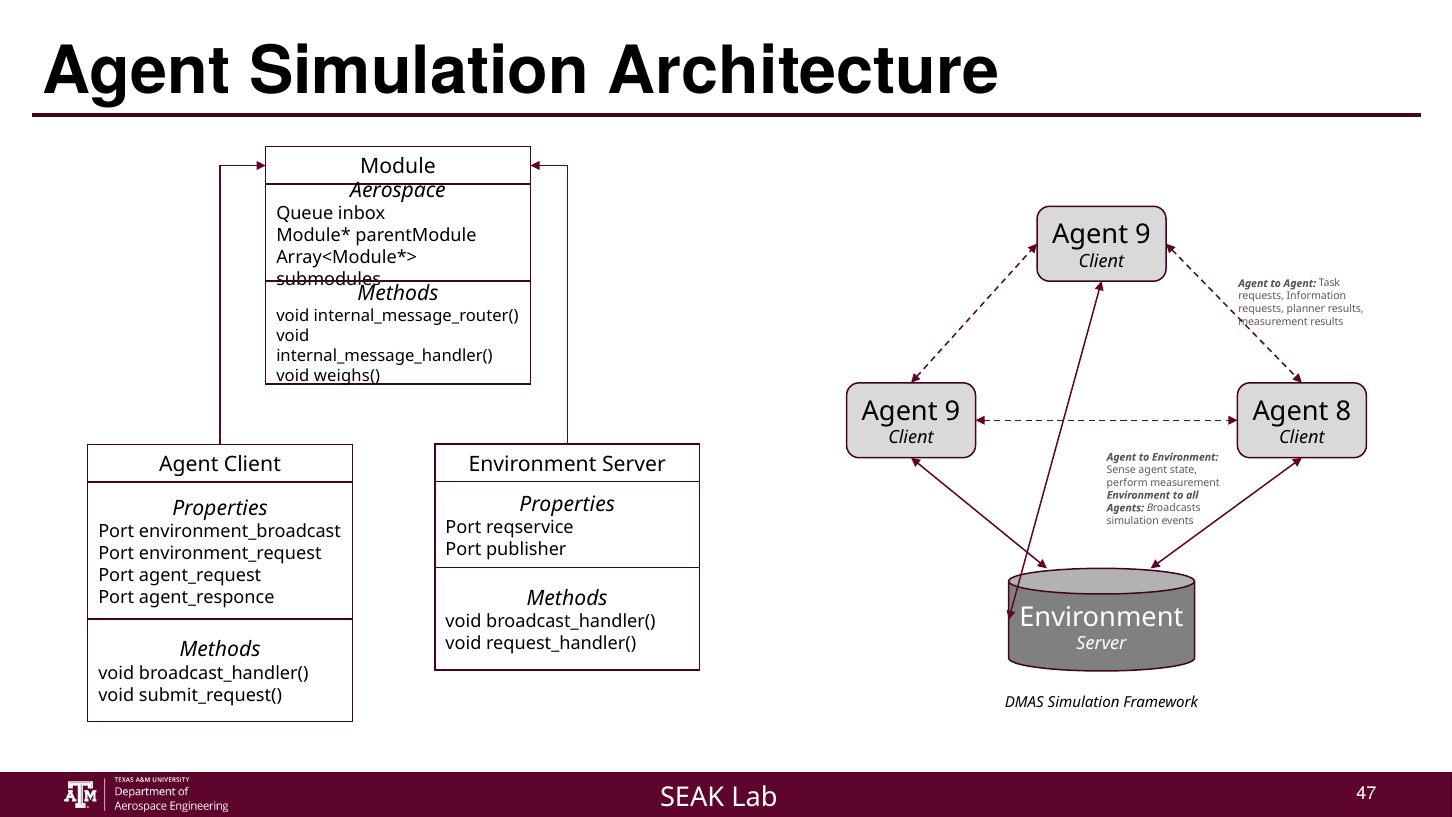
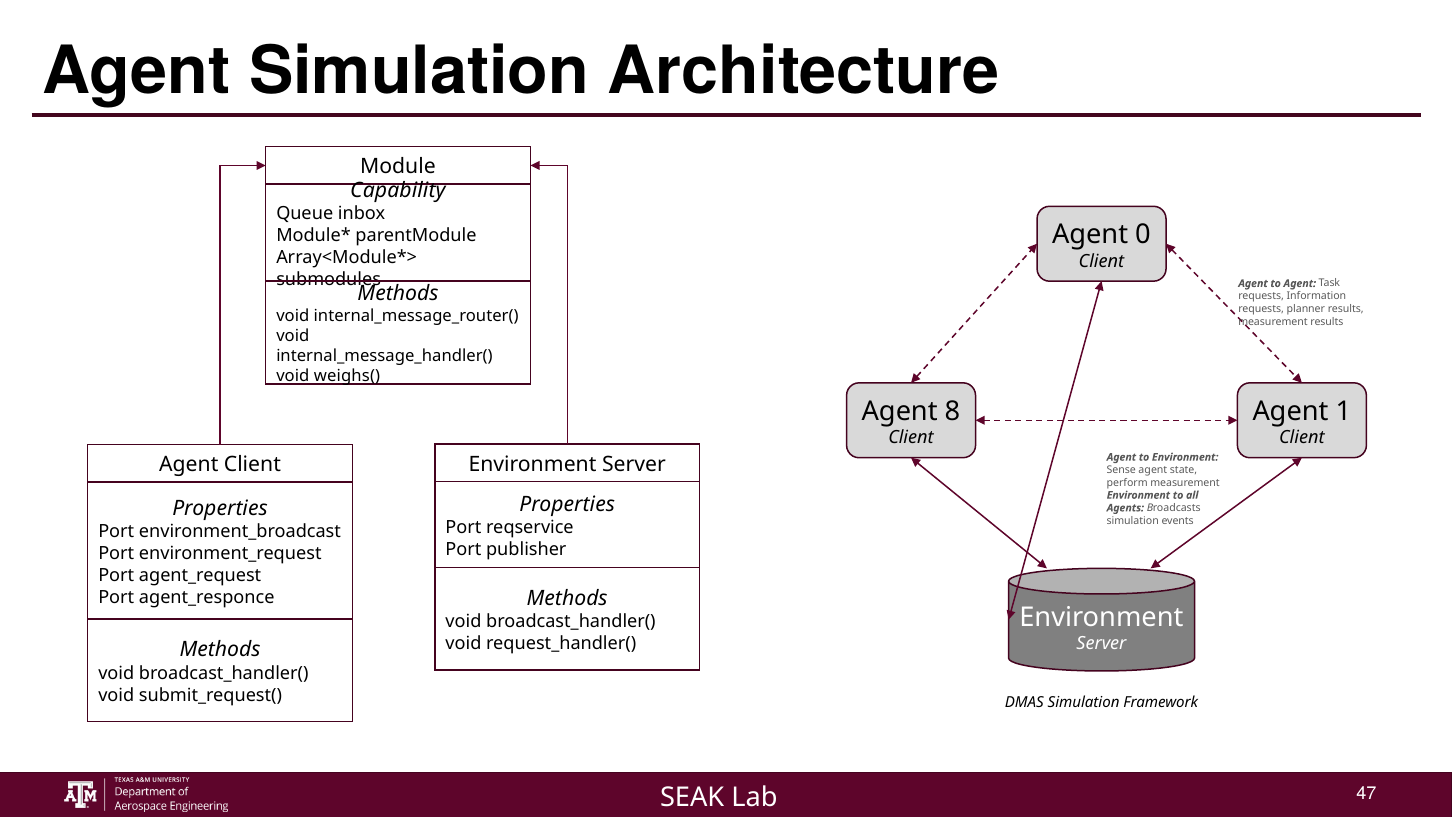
Aerospace: Aerospace -> Capability
9 at (1143, 235): 9 -> 0
9 at (953, 411): 9 -> 8
8: 8 -> 1
